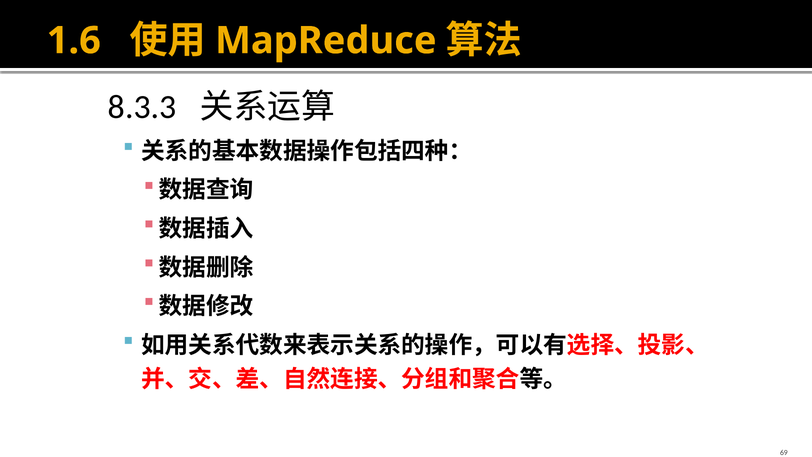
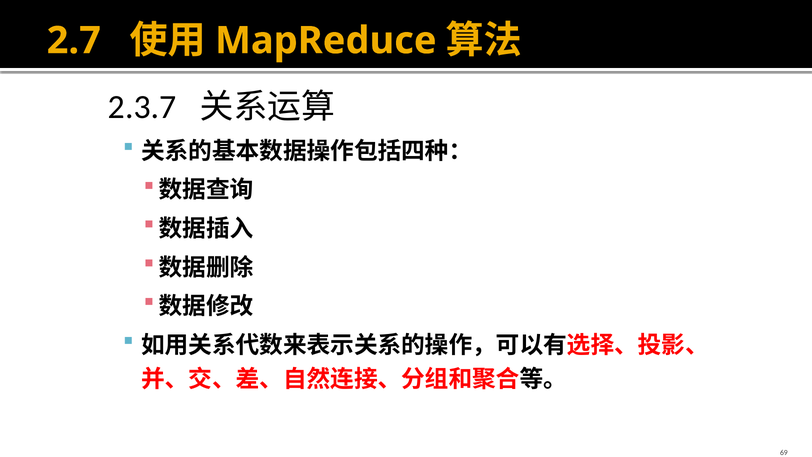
1.6: 1.6 -> 2.7
8.3.3: 8.3.3 -> 2.3.7
